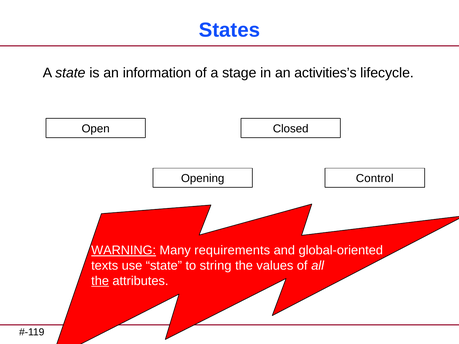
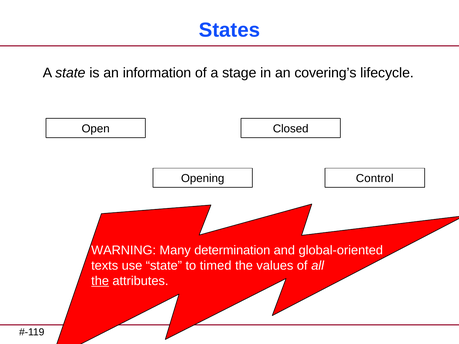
activities’s: activities’s -> covering’s
WARNING underline: present -> none
requirements: requirements -> determination
string: string -> timed
